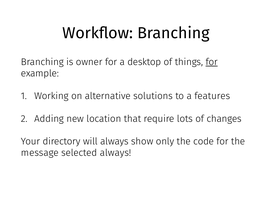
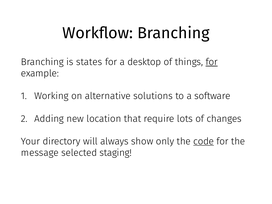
owner: owner -> states
features: features -> software
code underline: none -> present
selected always: always -> staging
